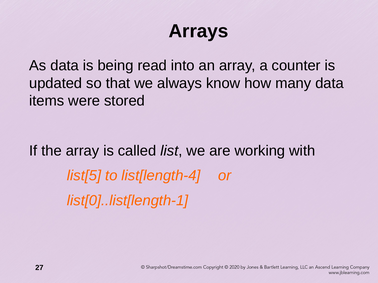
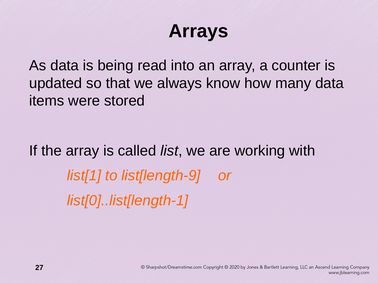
list[5: list[5 -> list[1
list[length-4: list[length-4 -> list[length-9
